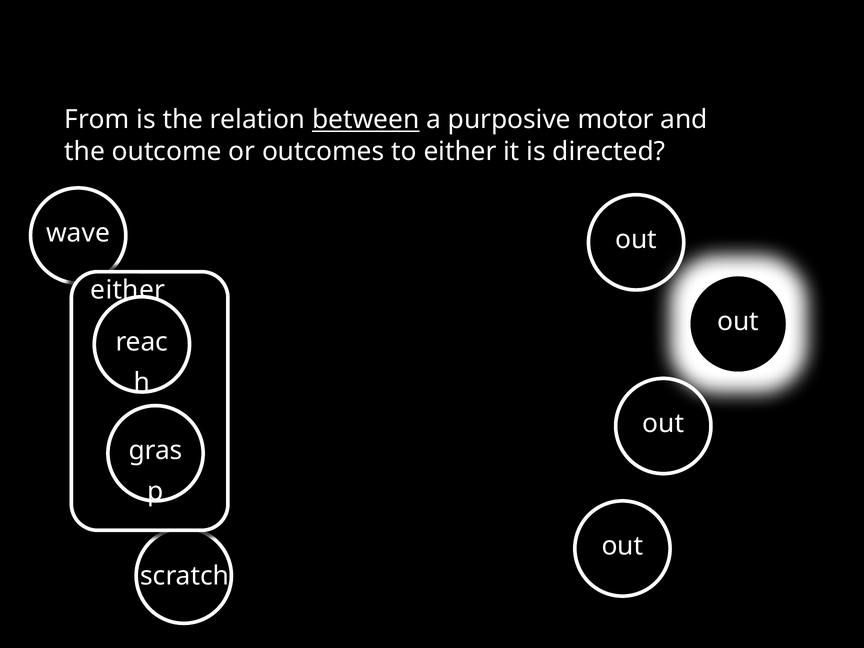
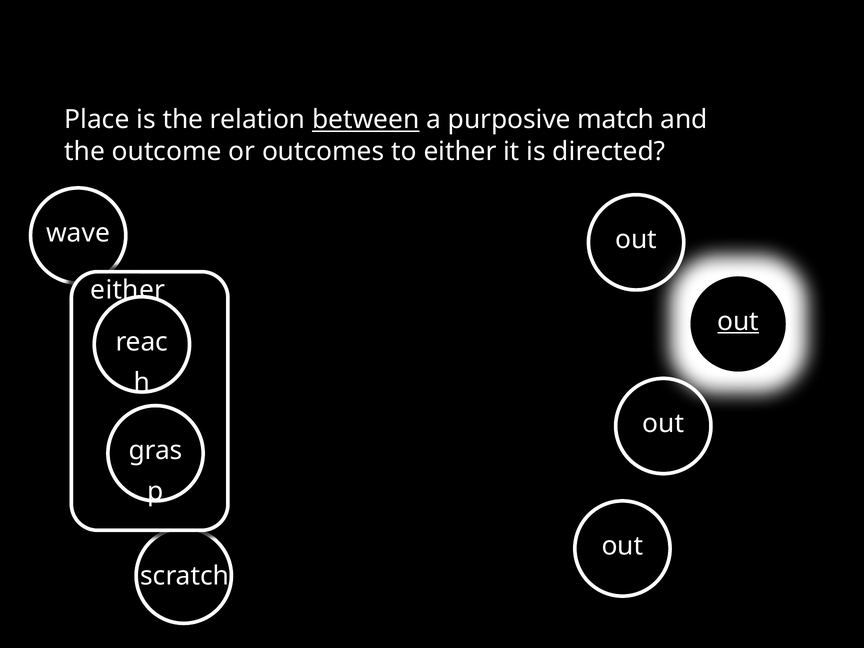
From: From -> Place
motor: motor -> match
out at (738, 321) underline: none -> present
